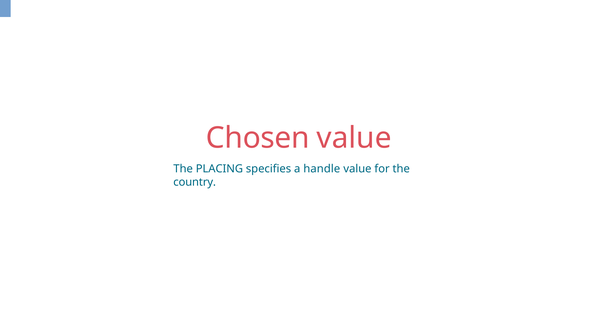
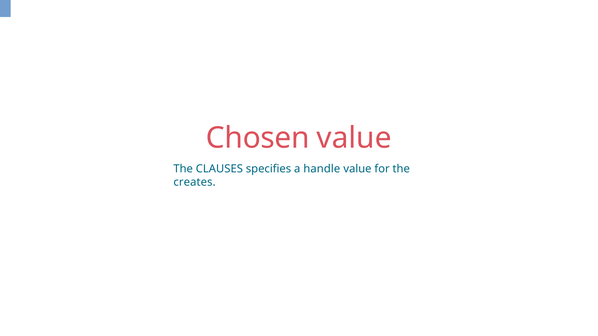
PLACING: PLACING -> CLAUSES
country: country -> creates
